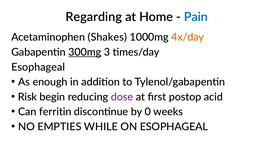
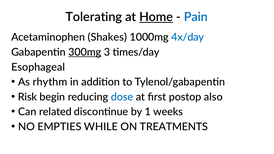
Regarding: Regarding -> Tolerating
Home underline: none -> present
4x/day colour: orange -> blue
enough: enough -> rhythm
dose colour: purple -> blue
acid: acid -> also
ferritin: ferritin -> related
0: 0 -> 1
ON ESOPHAGEAL: ESOPHAGEAL -> TREATMENTS
